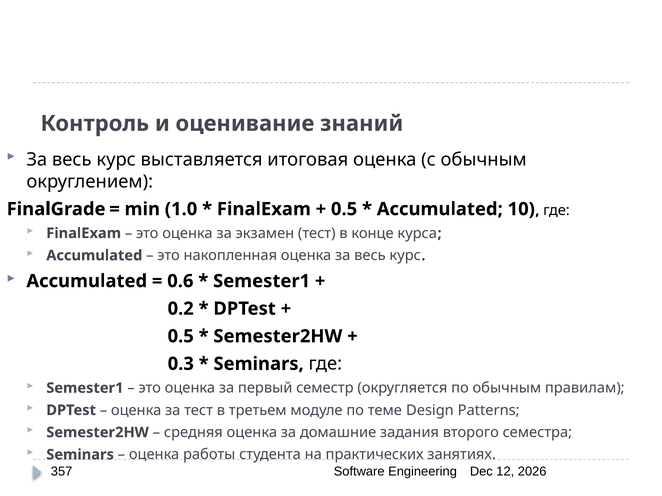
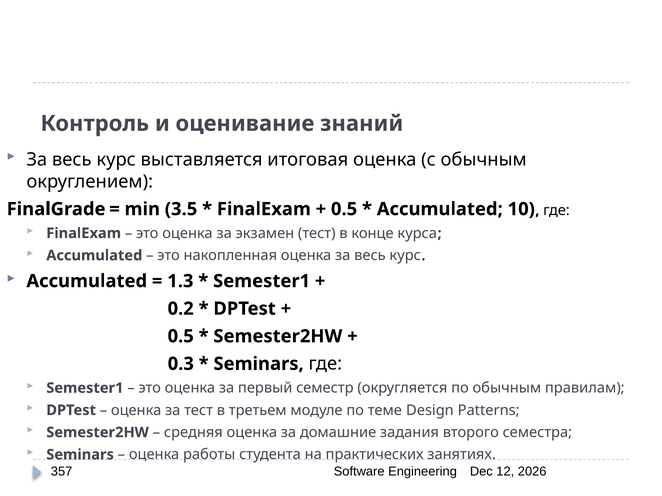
1.0: 1.0 -> 3.5
0.6: 0.6 -> 1.3
